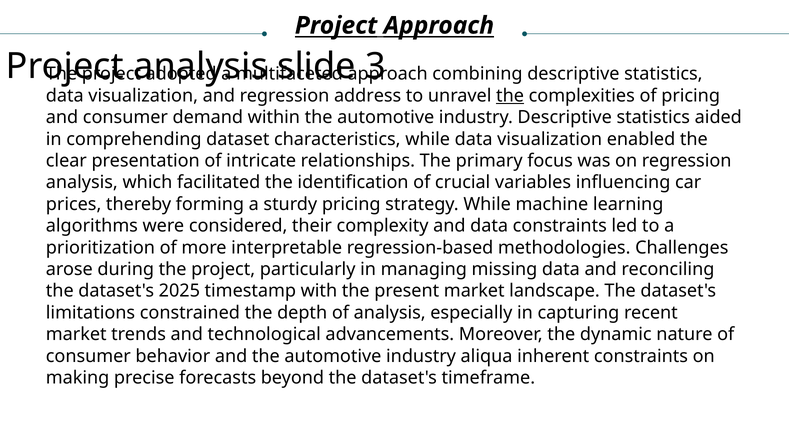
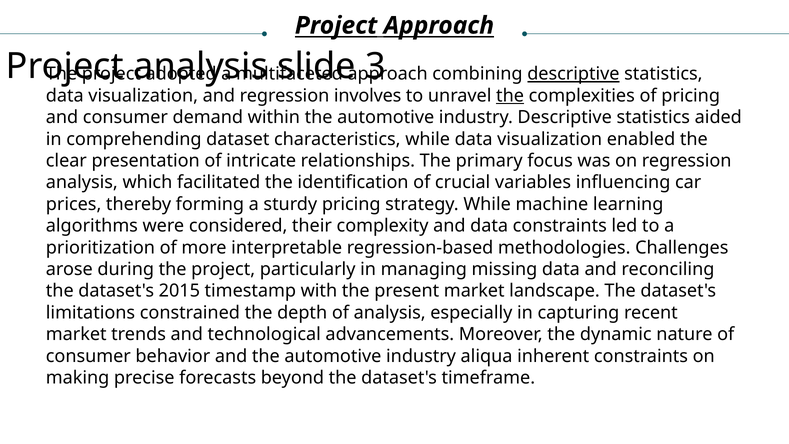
descriptive at (573, 74) underline: none -> present
address: address -> involves
2025: 2025 -> 2015
